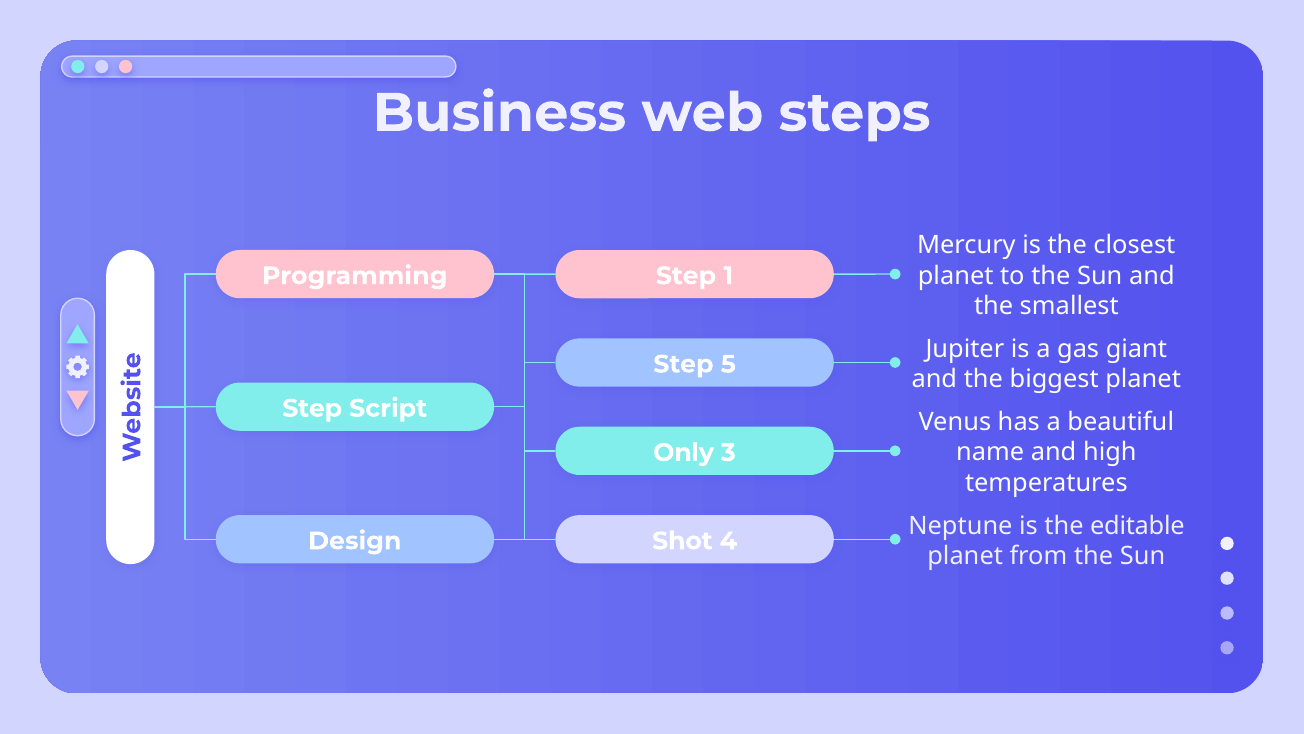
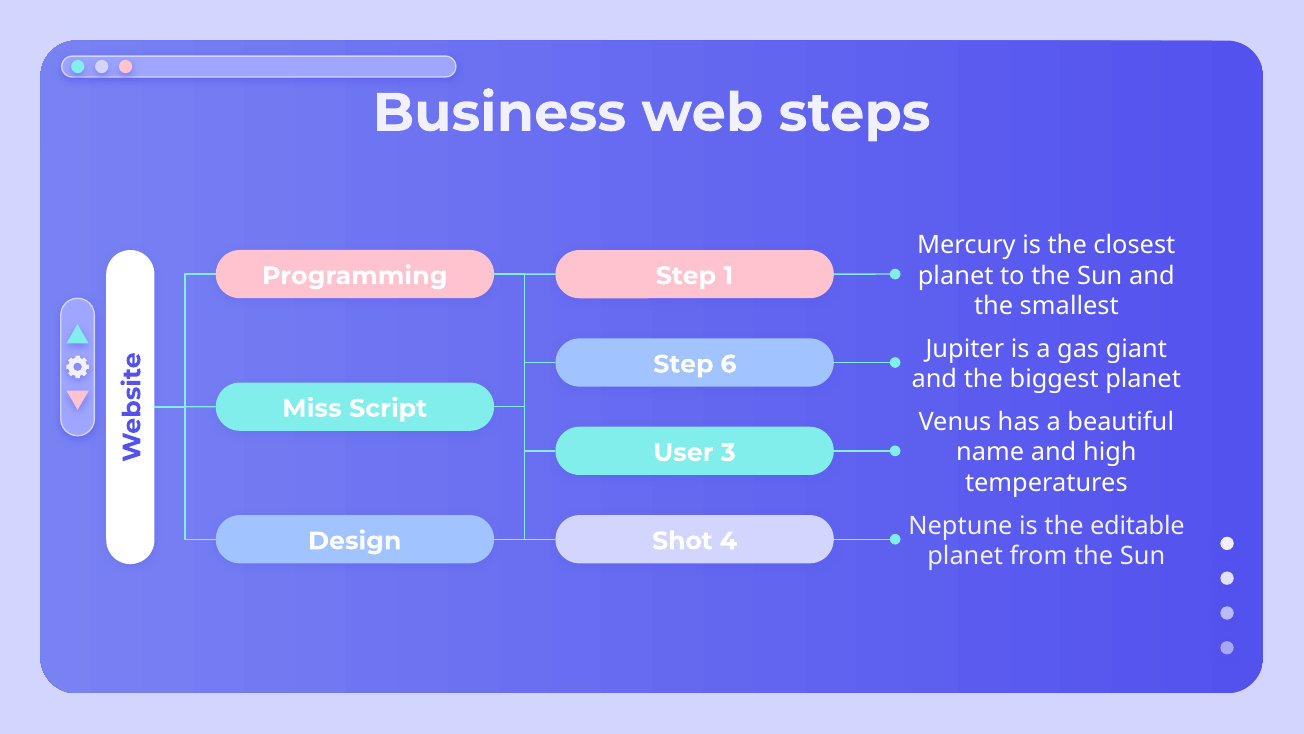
5: 5 -> 6
Step at (312, 408): Step -> Miss
Only: Only -> User
